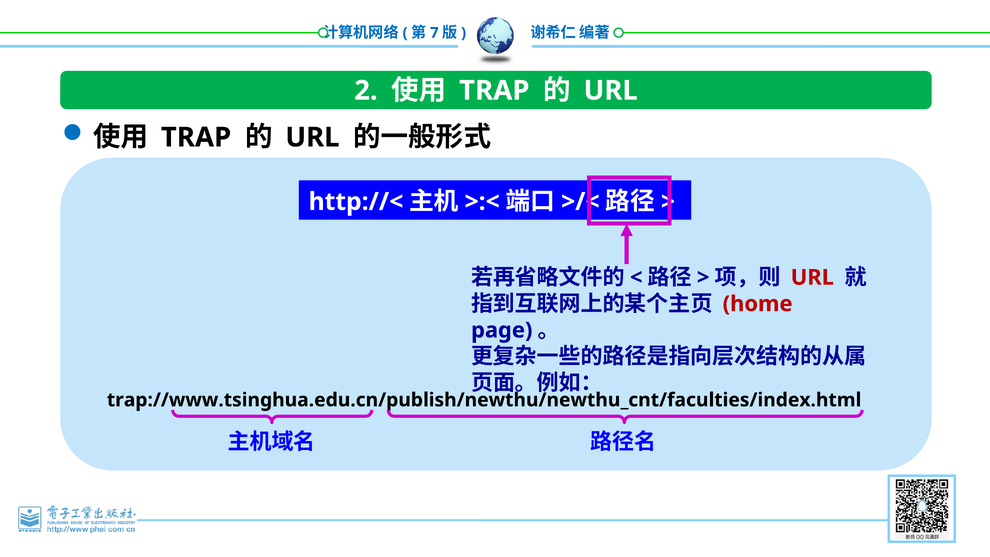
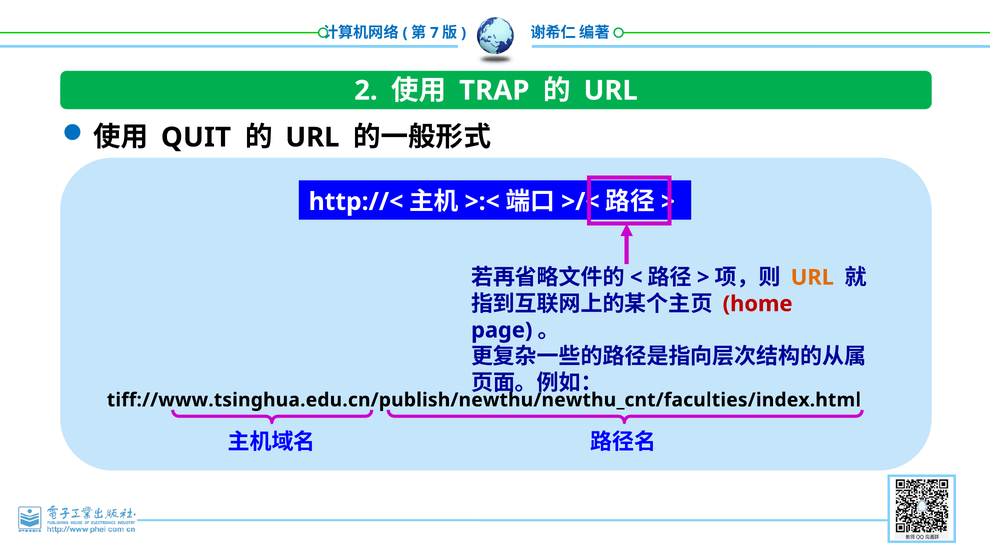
TRAP at (196, 137): TRAP -> QUIT
URL at (812, 277) colour: red -> orange
trap://www.tsinghua.edu.cn/publish/newthu/newthu_cnt/faculties/index.html: trap://www.tsinghua.edu.cn/publish/newthu/newthu_cnt/faculties/index.html -> tiff://www.tsinghua.edu.cn/publish/newthu/newthu_cnt/faculties/index.html
